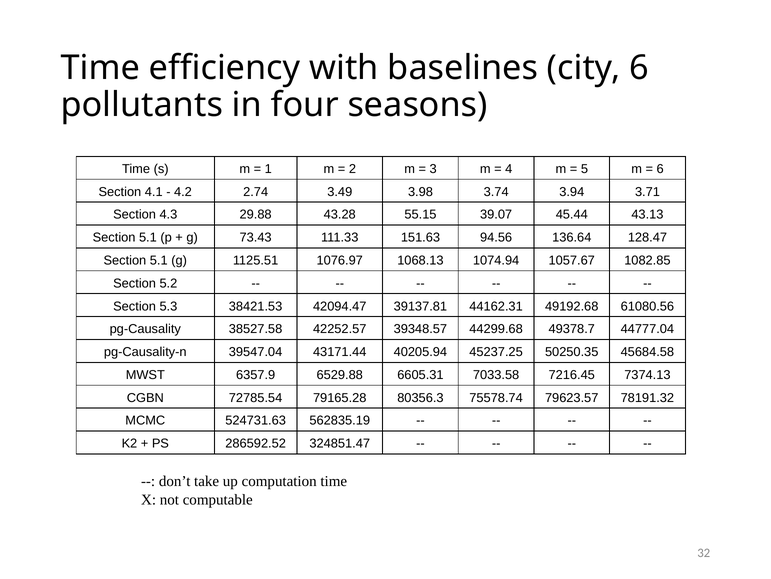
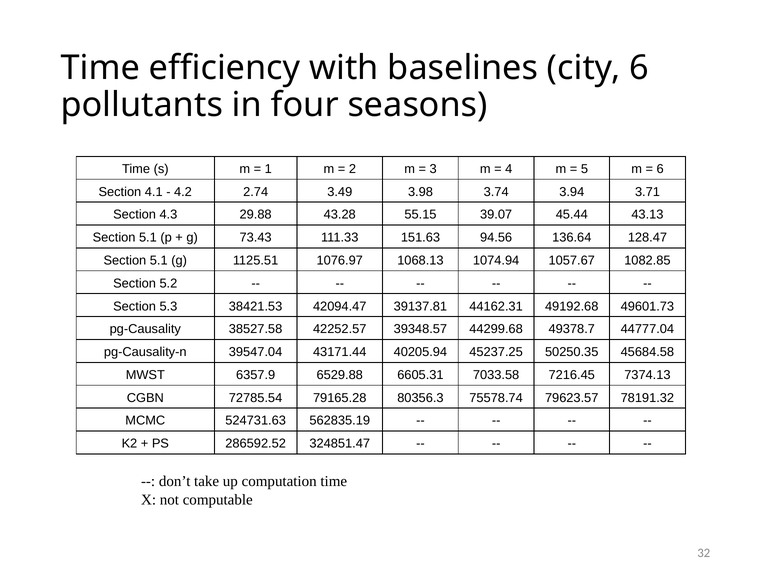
61080.56: 61080.56 -> 49601.73
